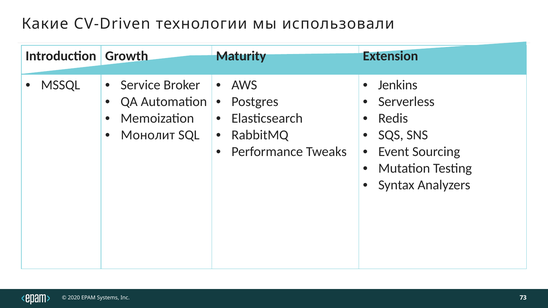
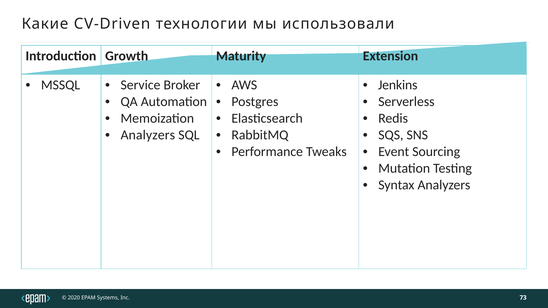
Монолит at (148, 135): Монолит -> Analyzers
